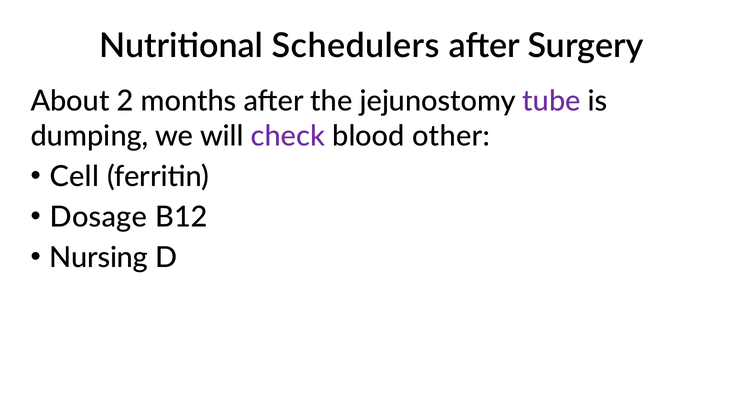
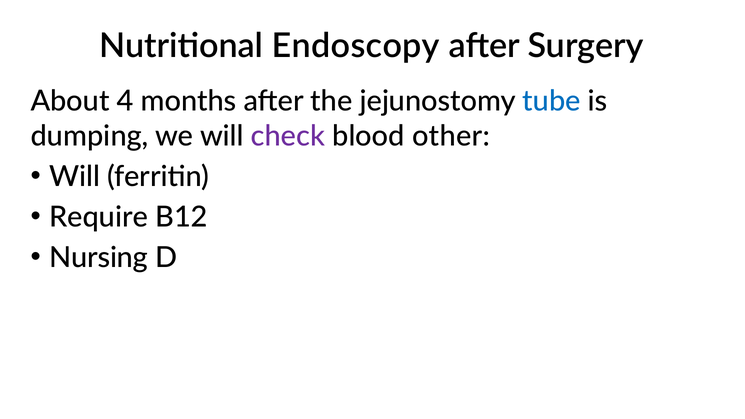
Schedulers: Schedulers -> Endoscopy
2: 2 -> 4
tube colour: purple -> blue
Cell at (74, 177): Cell -> Will
Dosage: Dosage -> Require
